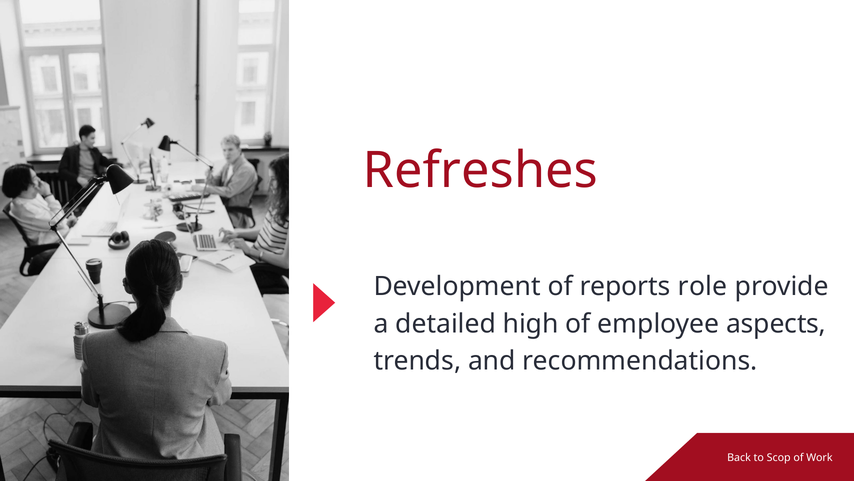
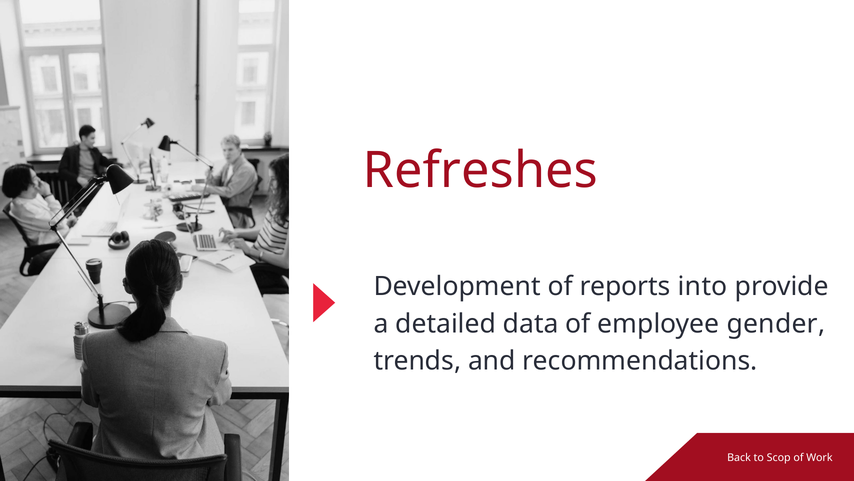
role: role -> into
high: high -> data
aspects: aspects -> gender
